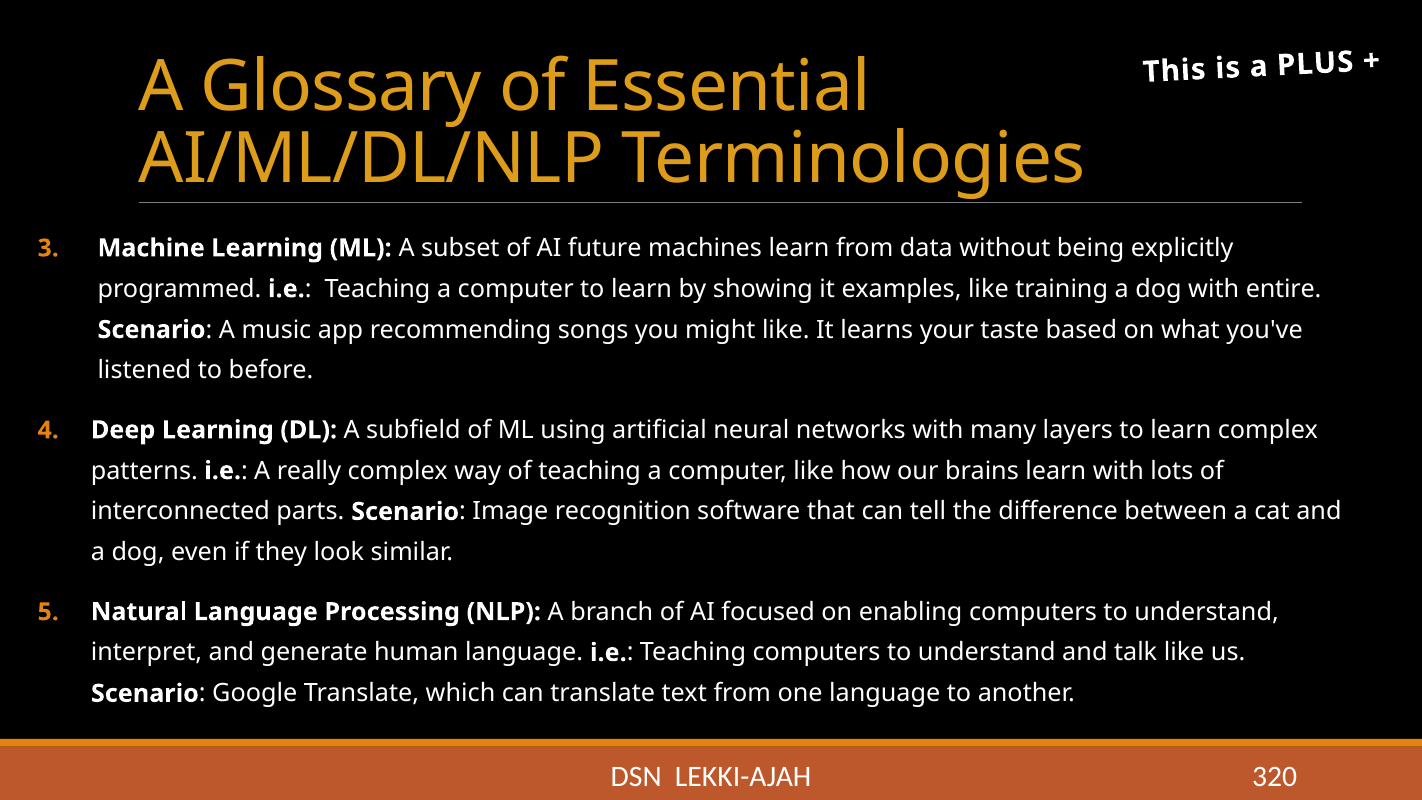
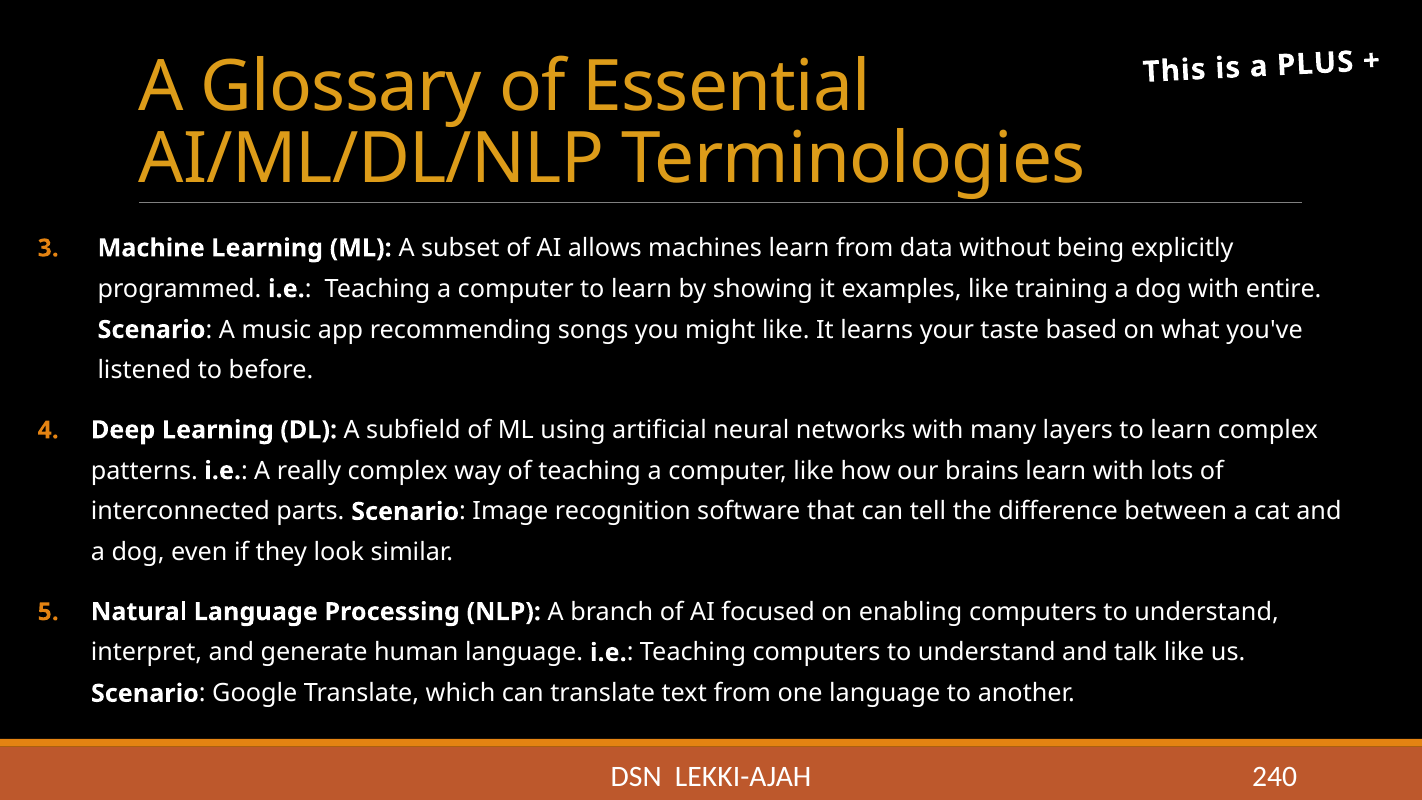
future: future -> allows
320: 320 -> 240
